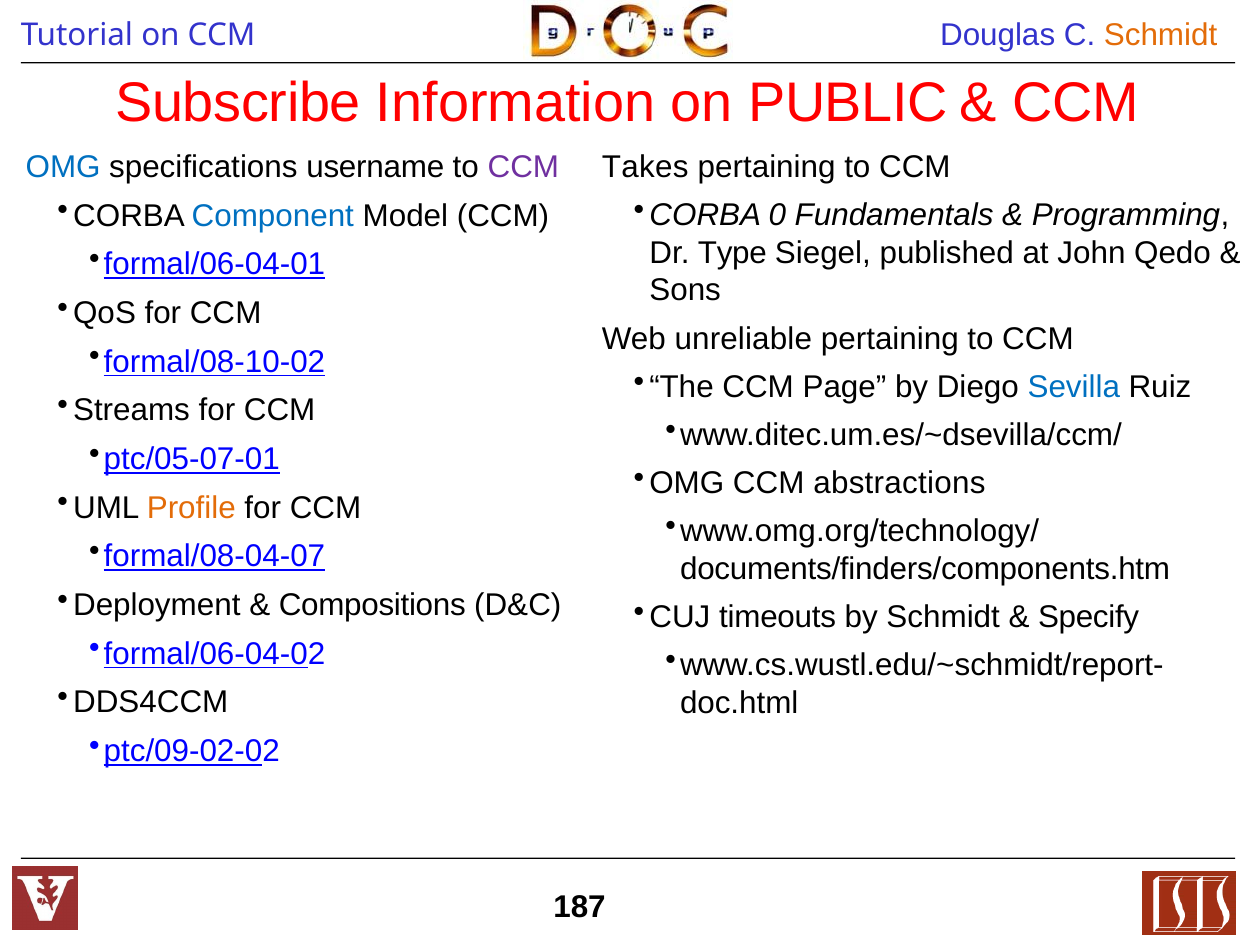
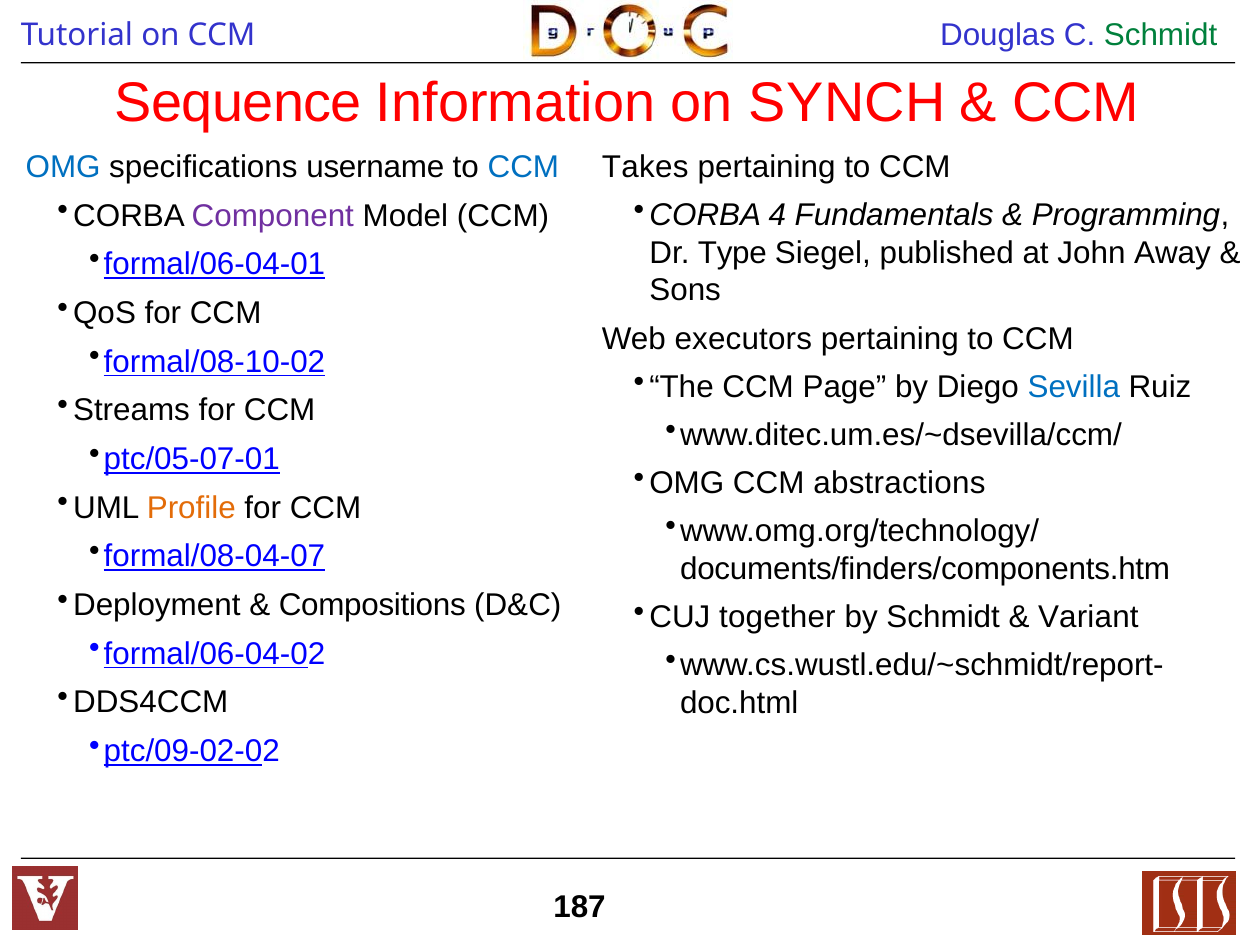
Schmidt at (1161, 35) colour: orange -> green
Subscribe: Subscribe -> Sequence
PUBLIC: PUBLIC -> SYNCH
CCM at (523, 167) colour: purple -> blue
0: 0 -> 4
Component colour: blue -> purple
Qedo: Qedo -> Away
unreliable: unreliable -> executors
timeouts: timeouts -> together
Specify: Specify -> Variant
